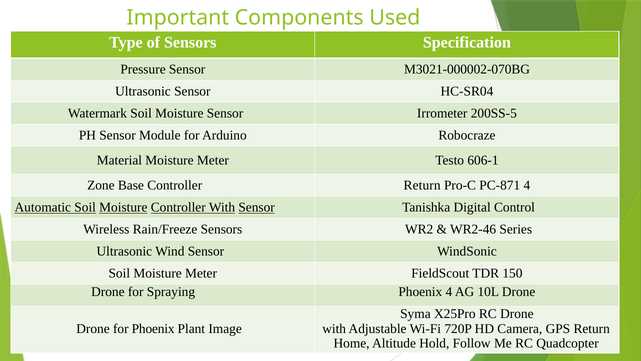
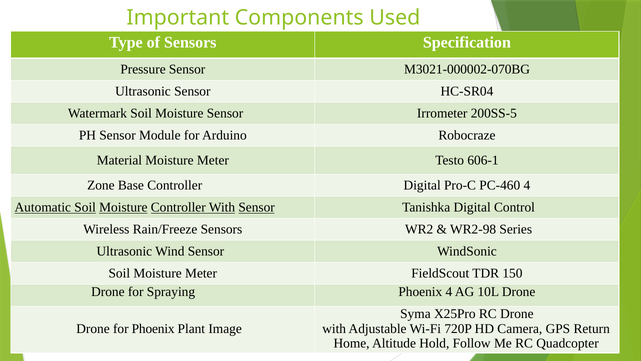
Controller Return: Return -> Digital
PC-871: PC-871 -> PC-460
WR2-46: WR2-46 -> WR2-98
